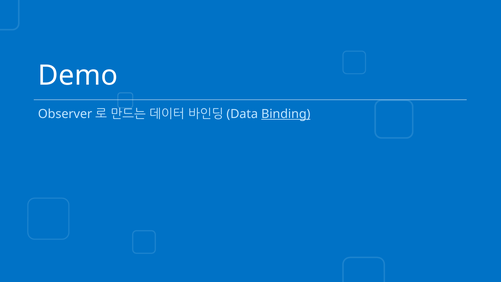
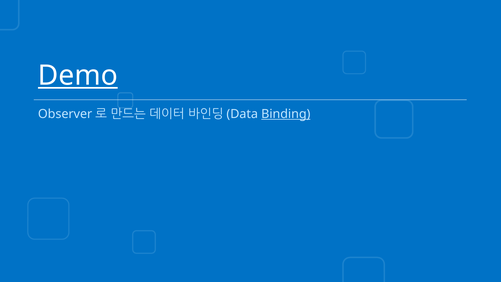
Demo underline: none -> present
